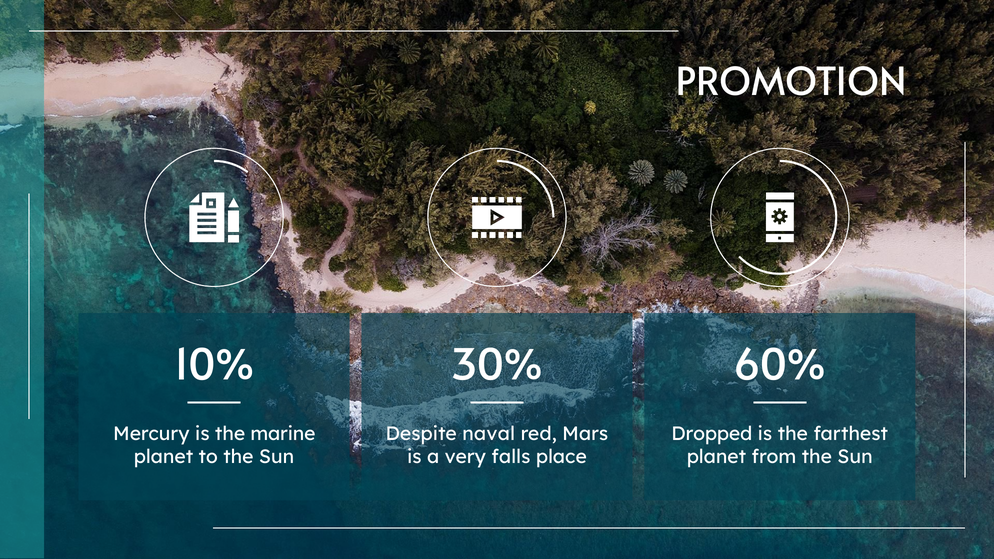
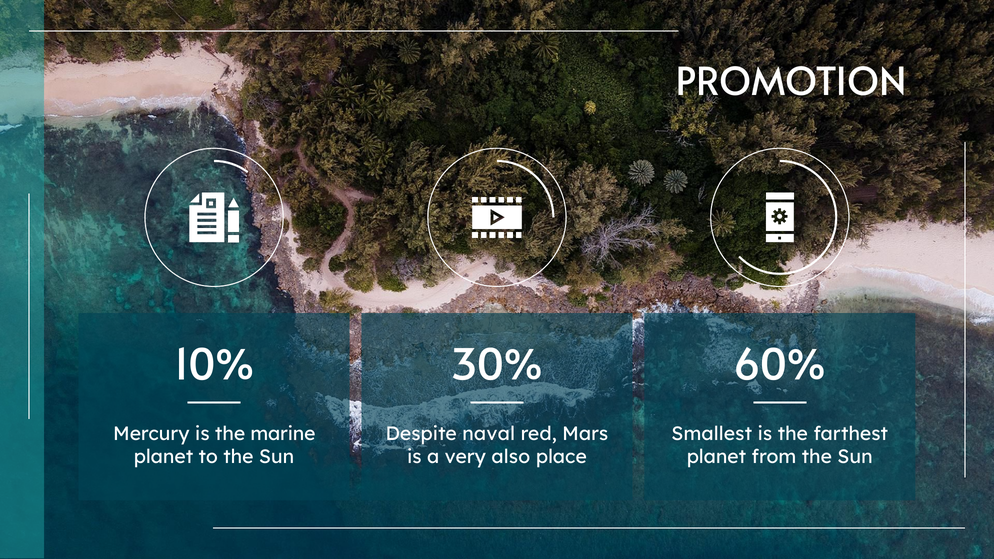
Dropped: Dropped -> Smallest
falls: falls -> also
